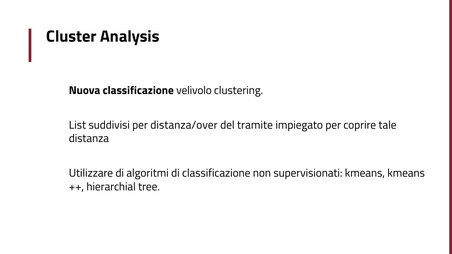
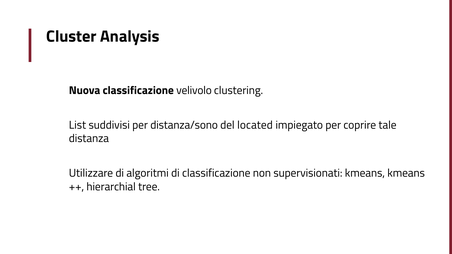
distanza/over: distanza/over -> distanza/sono
tramite: tramite -> located
